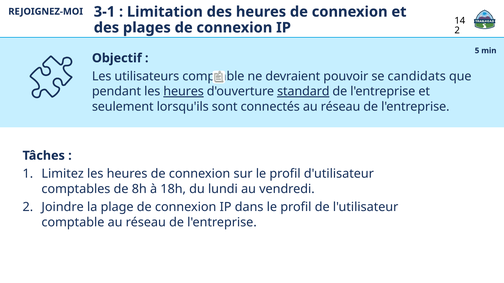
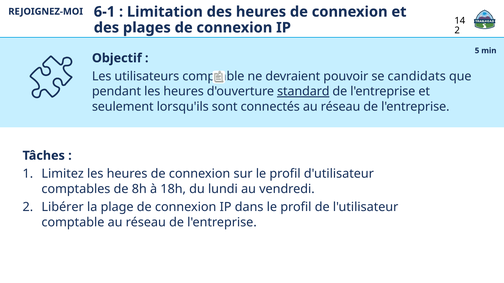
3-1: 3-1 -> 6-1
heures at (184, 92) underline: present -> none
Joindre: Joindre -> Libérer
